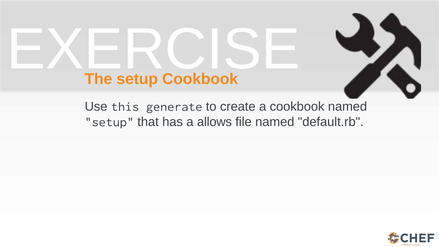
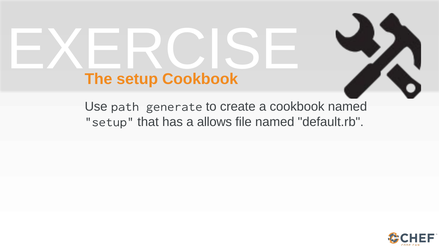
this: this -> path
